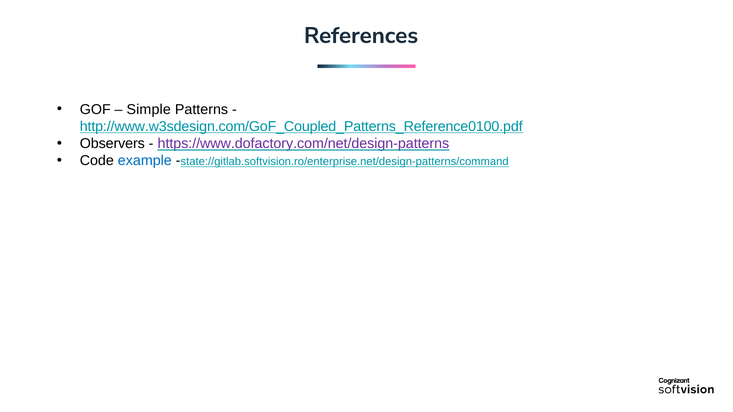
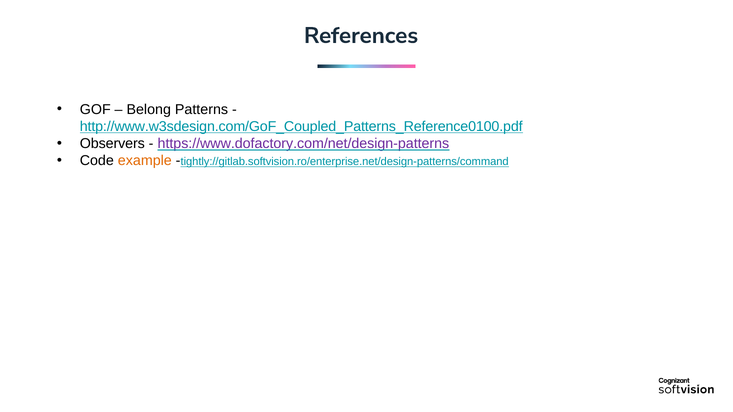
Simple: Simple -> Belong
example colour: blue -> orange
state://gitlab.softvision.ro/enterprise.net/design-patterns/command: state://gitlab.softvision.ro/enterprise.net/design-patterns/command -> tightly://gitlab.softvision.ro/enterprise.net/design-patterns/command
